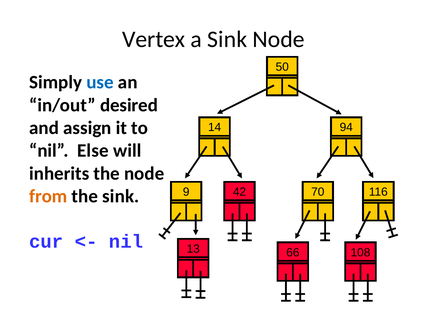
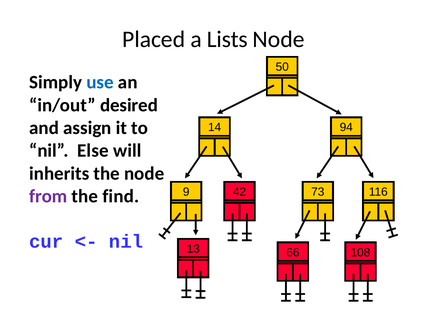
Vertex: Vertex -> Placed
a Sink: Sink -> Lists
70: 70 -> 73
from colour: orange -> purple
the sink: sink -> find
